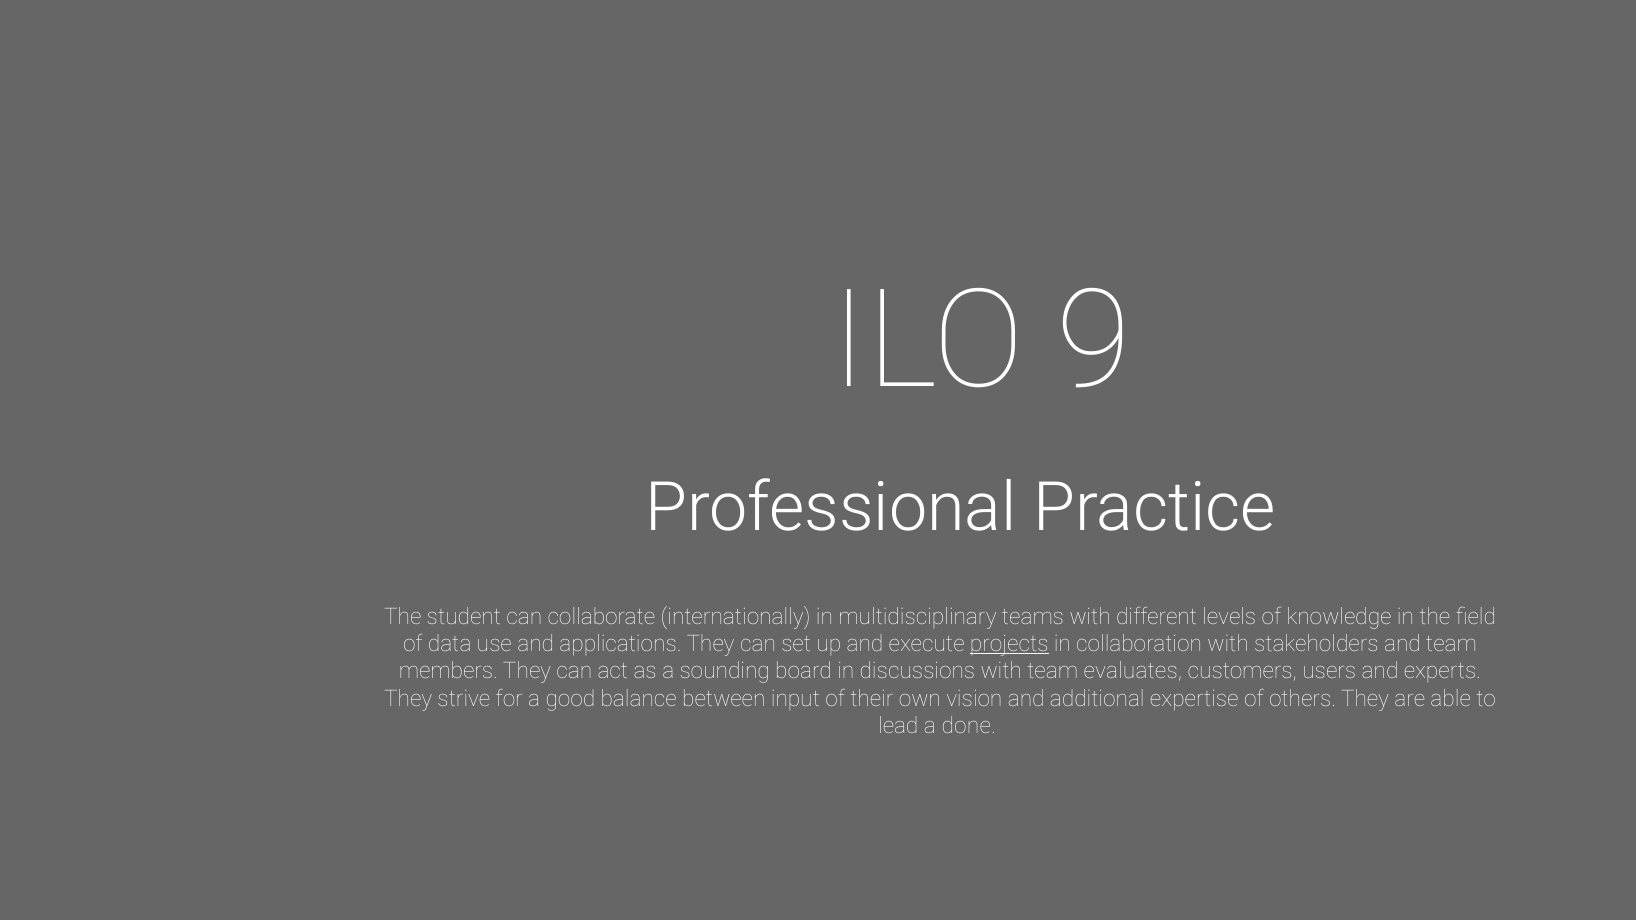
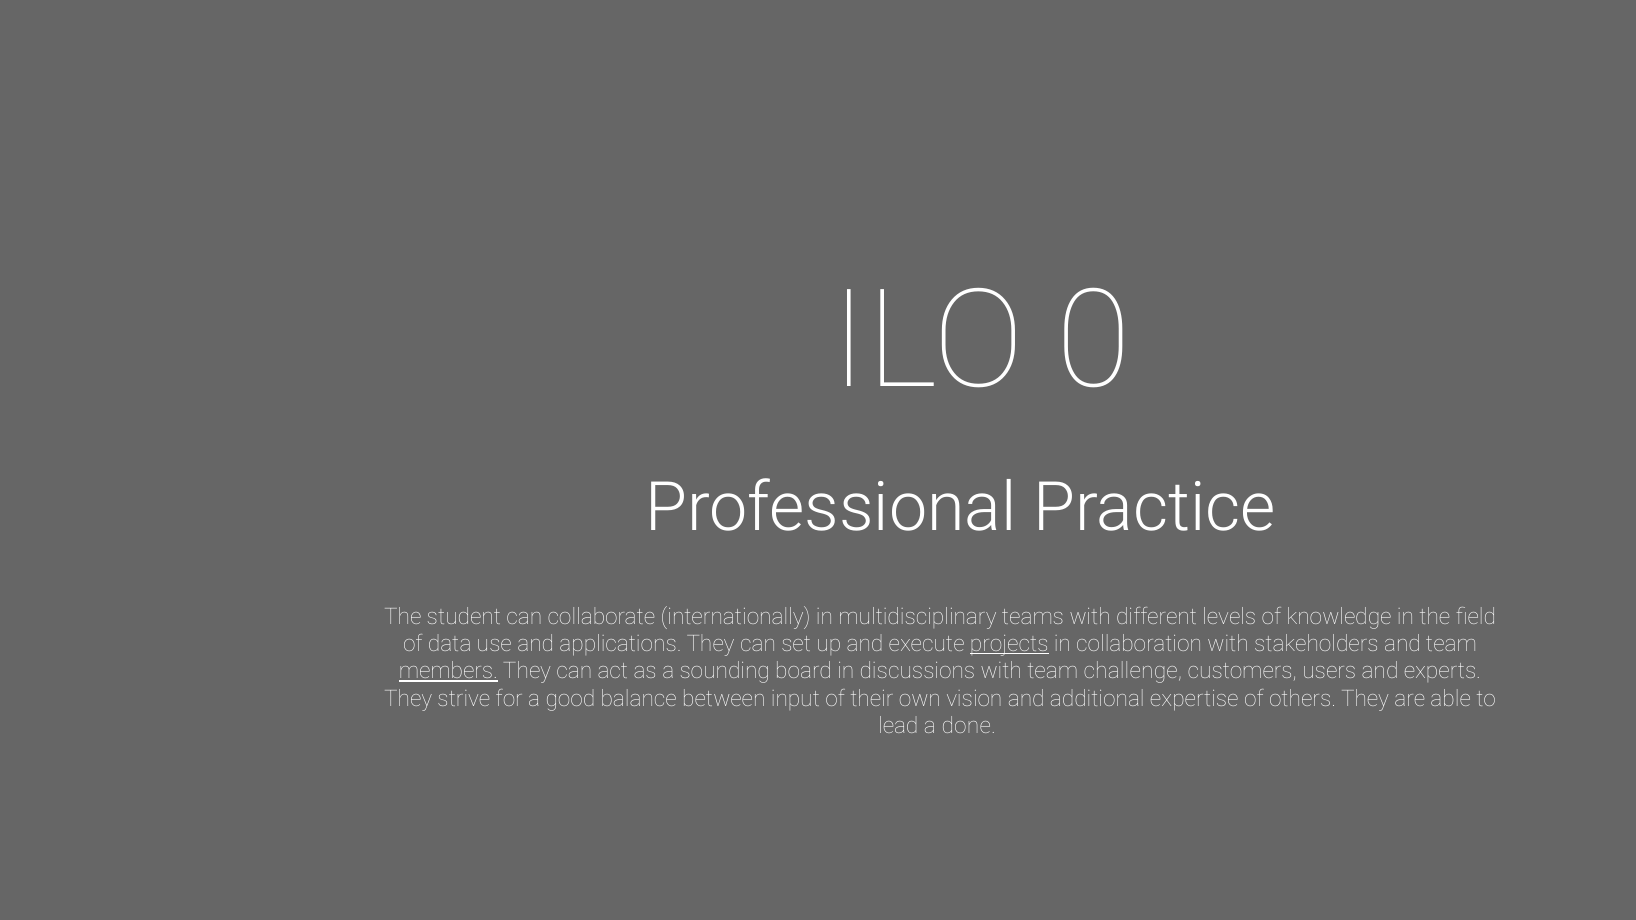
9: 9 -> 0
members underline: none -> present
evaluates: evaluates -> challenge
